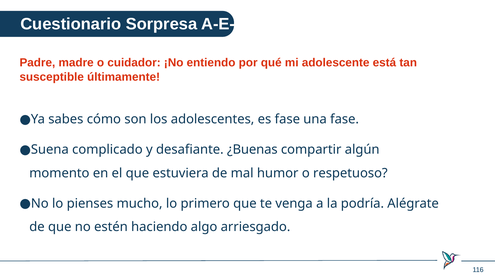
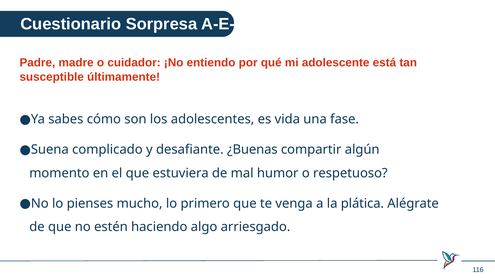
es fase: fase -> vida
podría: podría -> plática
